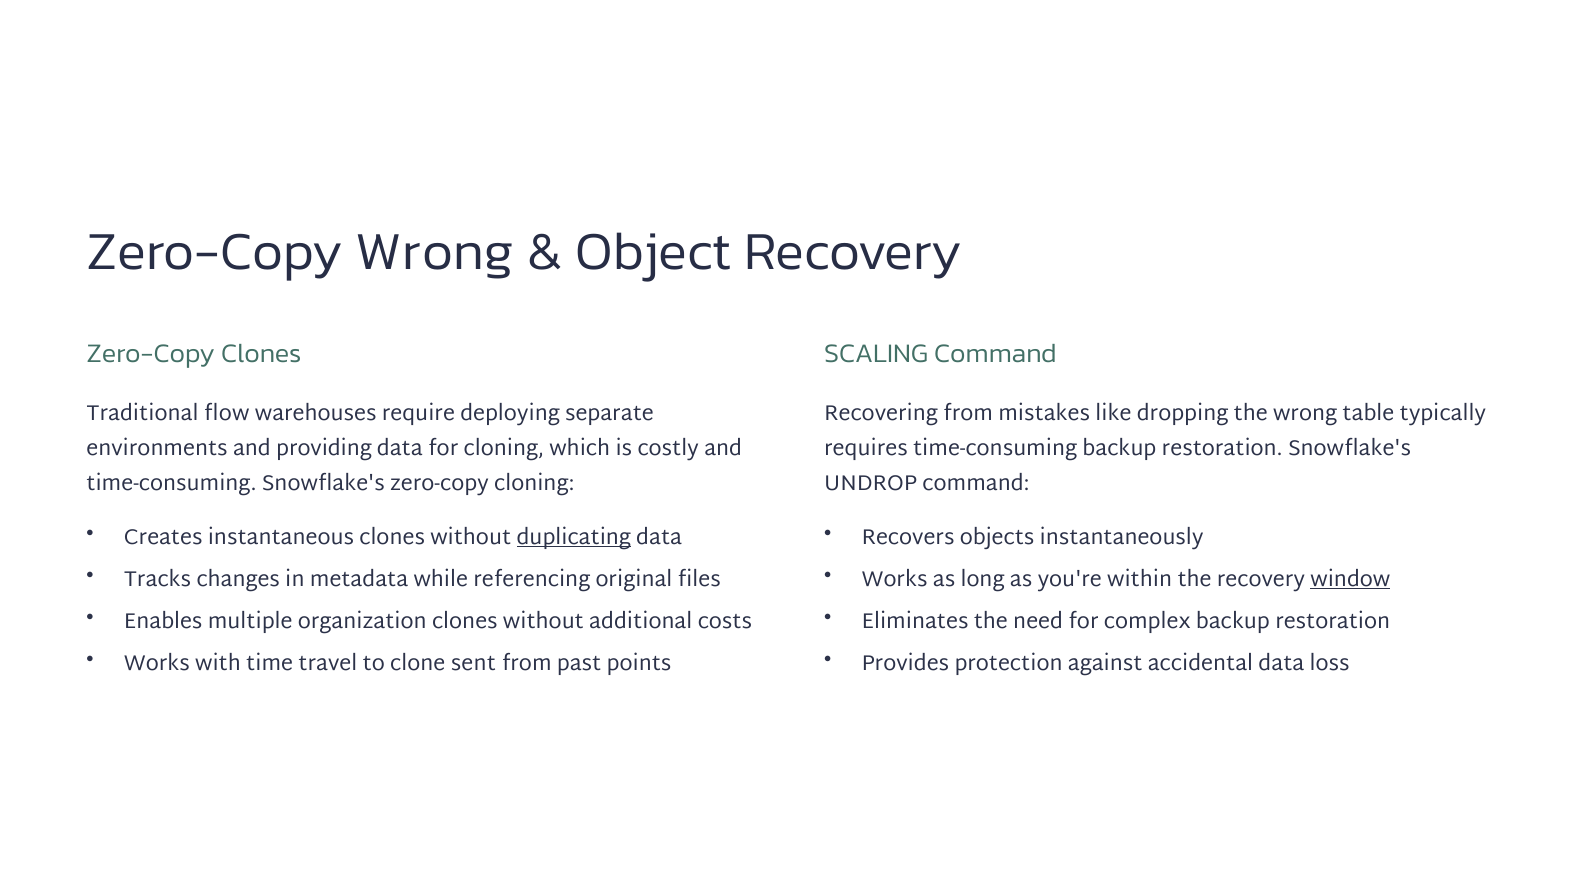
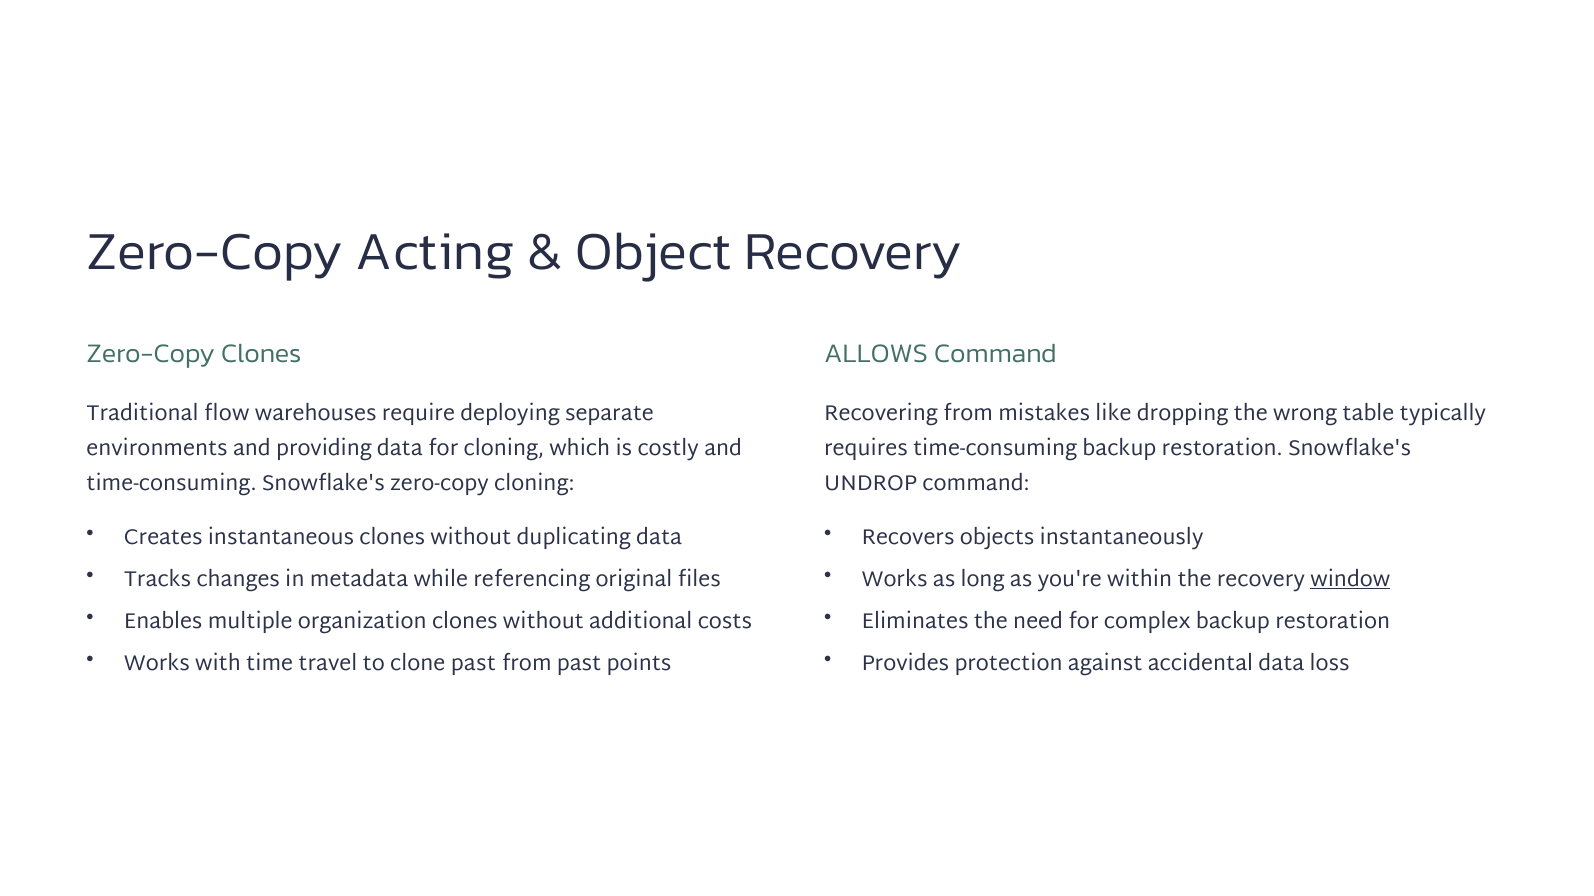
Zero-Copy Wrong: Wrong -> Acting
SCALING: SCALING -> ALLOWS
duplicating underline: present -> none
clone sent: sent -> past
